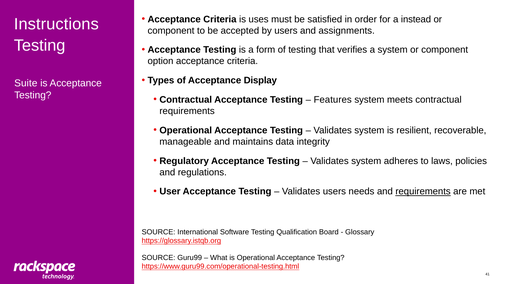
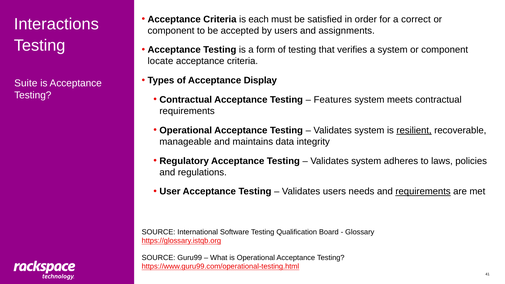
uses: uses -> each
instead: instead -> correct
Instructions: Instructions -> Interactions
option: option -> locate
resilient underline: none -> present
